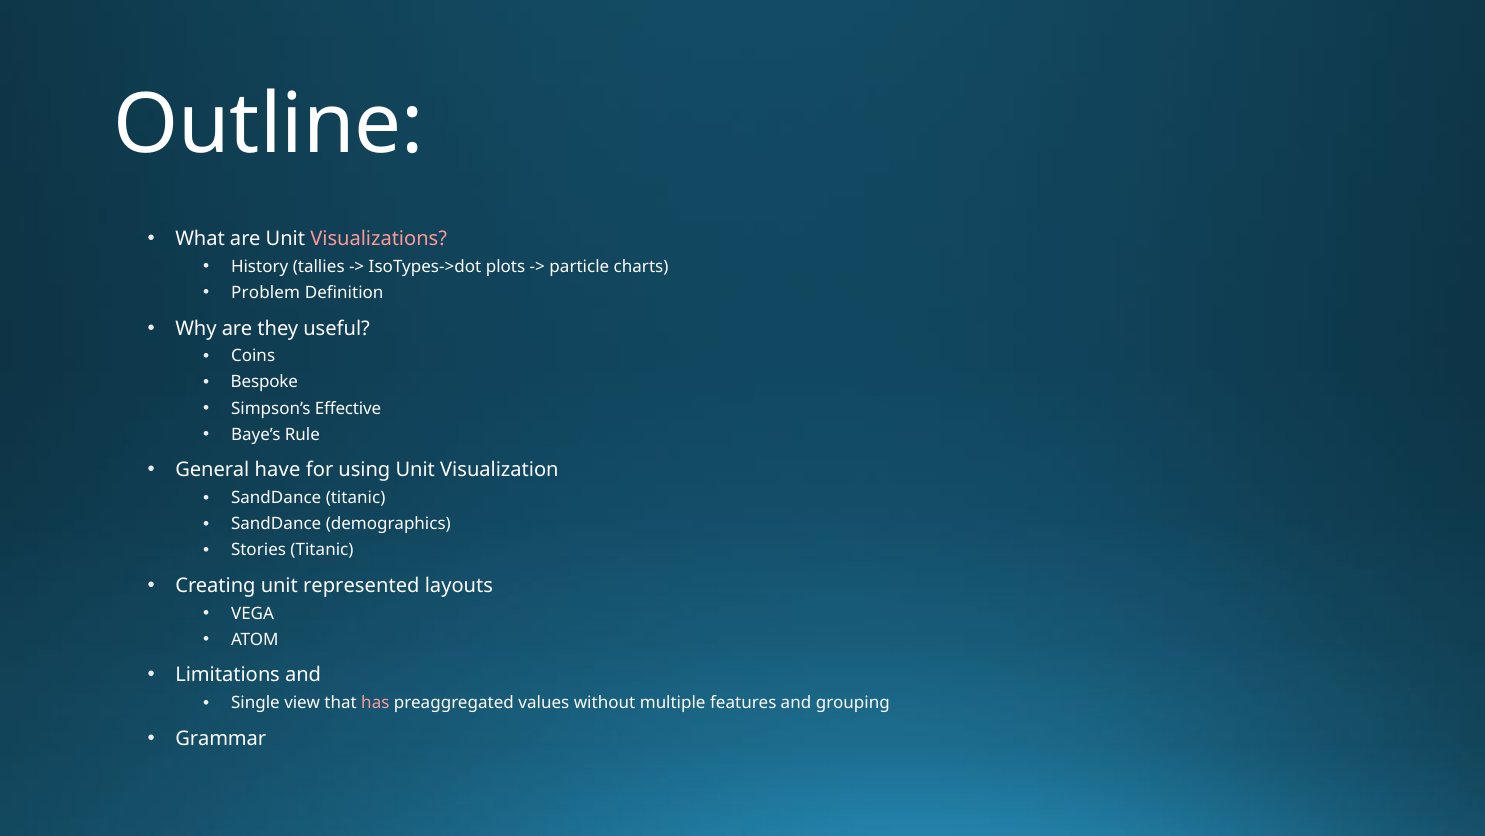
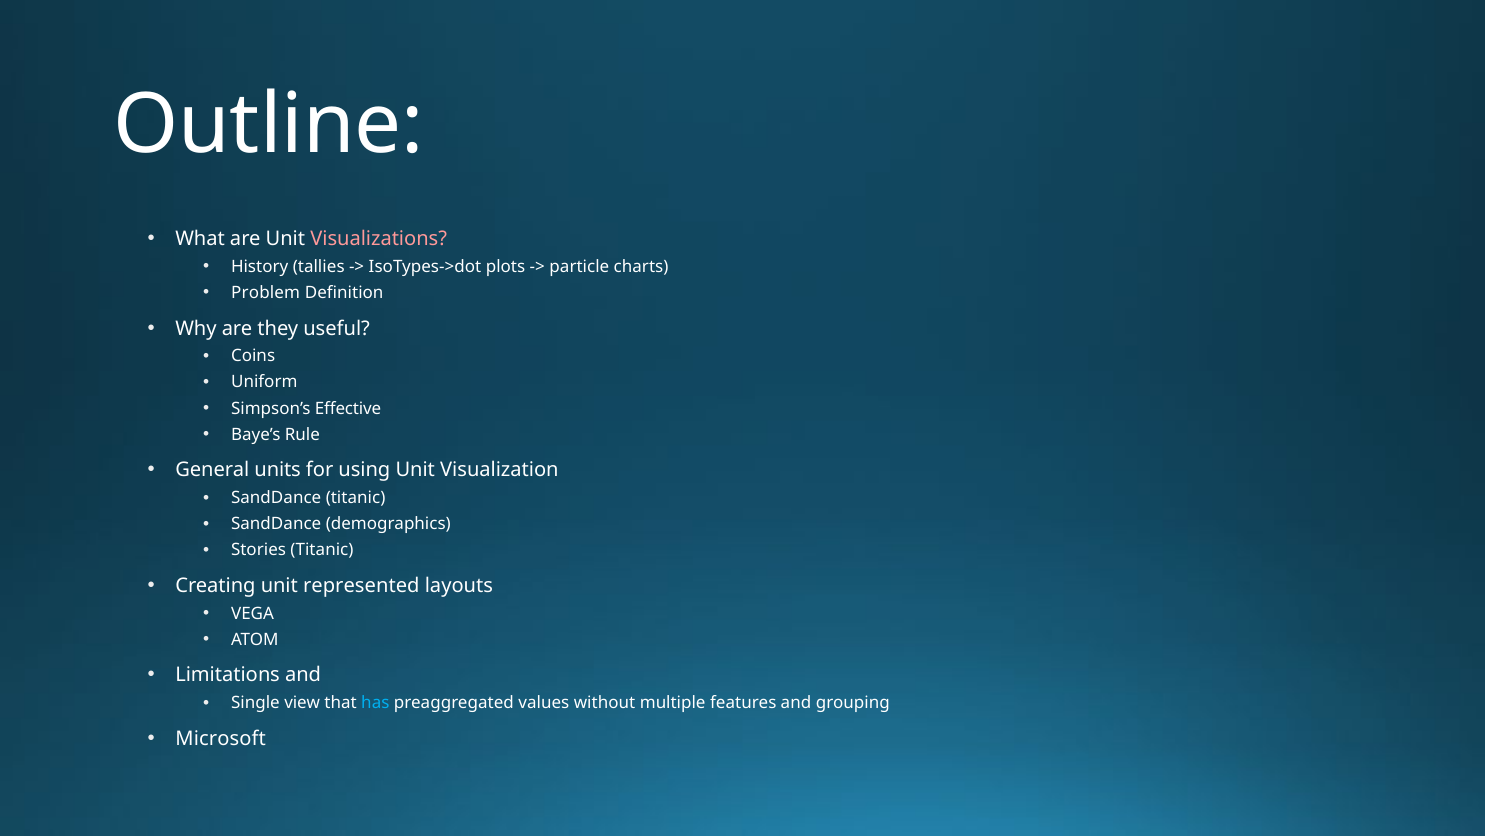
Bespoke: Bespoke -> Uniform
have: have -> units
has colour: pink -> light blue
Grammar: Grammar -> Microsoft
